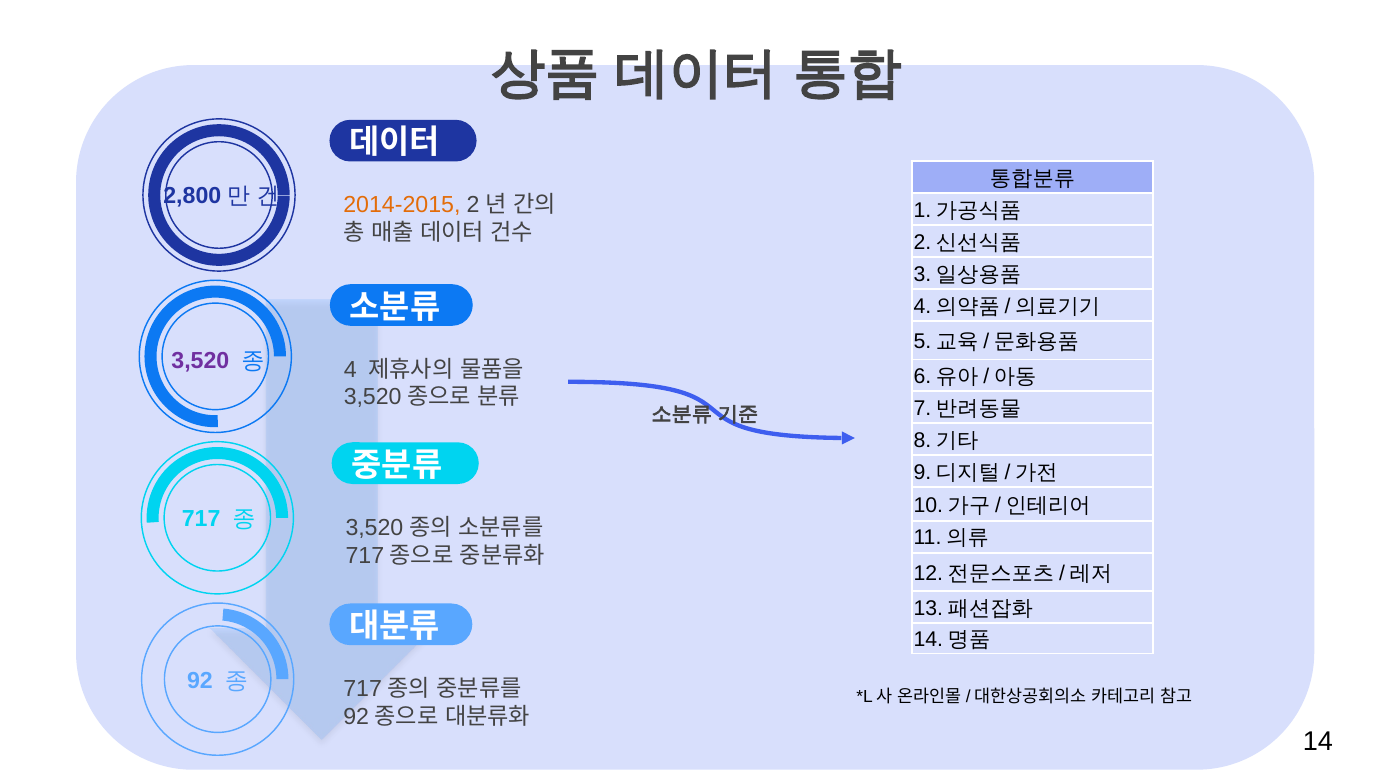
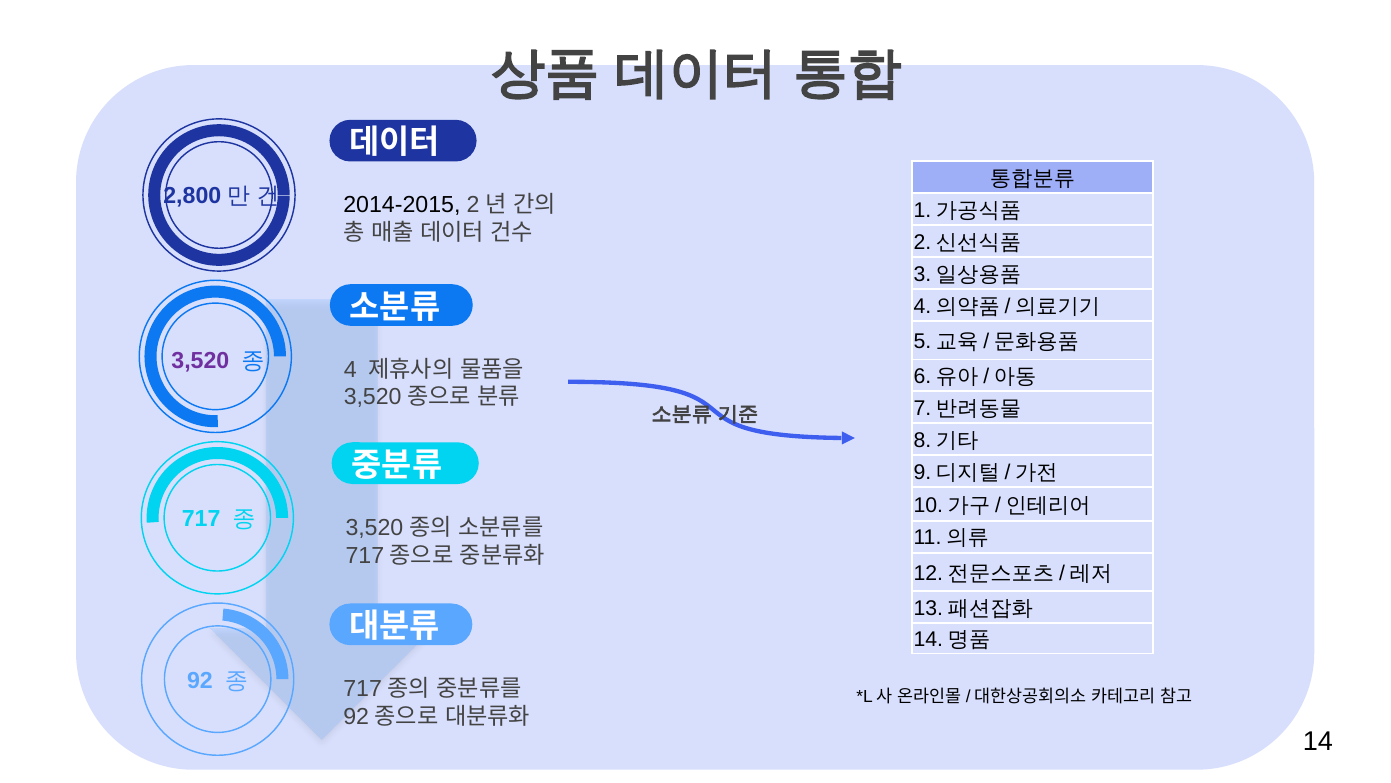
2014-2015 colour: orange -> black
